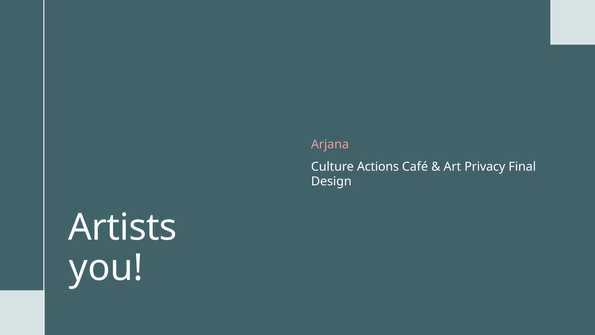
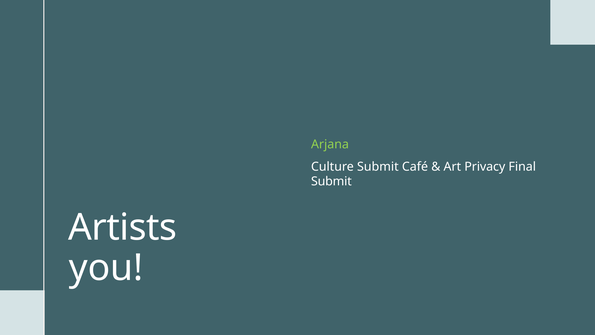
Arjana colour: pink -> light green
Culture Actions: Actions -> Submit
Design at (331, 181): Design -> Submit
